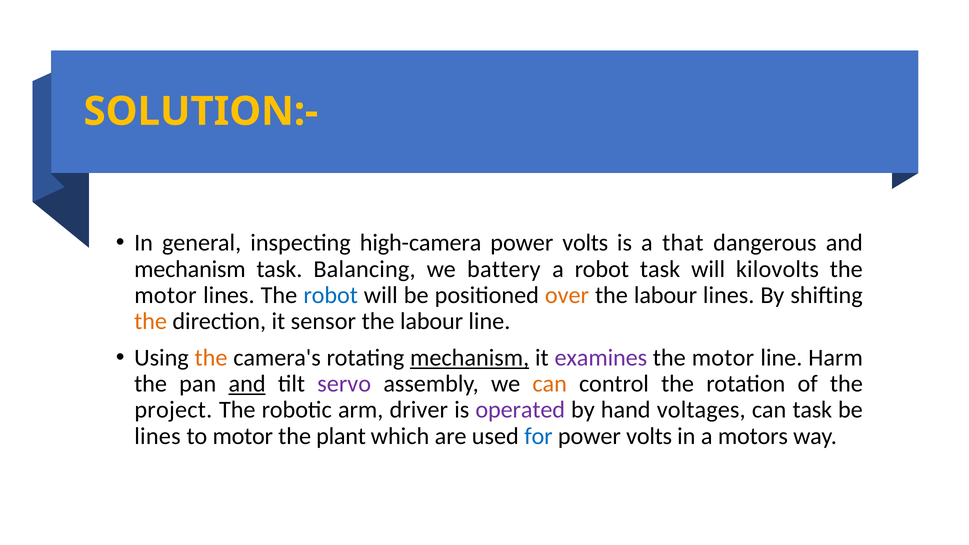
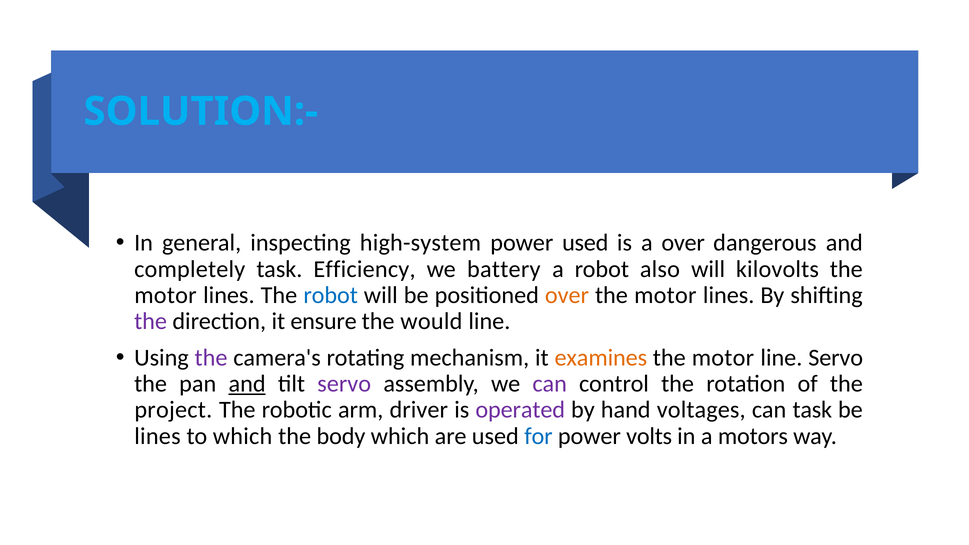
SOLUTION:- colour: yellow -> light blue
high-camera: high-camera -> high-system
volts at (585, 243): volts -> used
a that: that -> over
mechanism at (190, 269): mechanism -> completely
Balancing: Balancing -> Efficiency
robot task: task -> also
labour at (666, 295): labour -> motor
the at (151, 321) colour: orange -> purple
sensor: sensor -> ensure
labour at (432, 321): labour -> would
the at (211, 358) colour: orange -> purple
mechanism at (470, 358) underline: present -> none
examines colour: purple -> orange
line Harm: Harm -> Servo
can at (550, 384) colour: orange -> purple
to motor: motor -> which
plant: plant -> body
